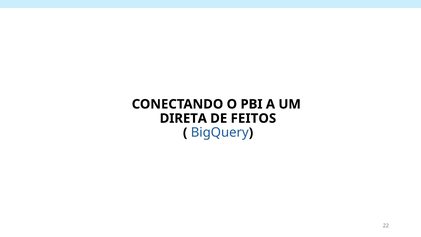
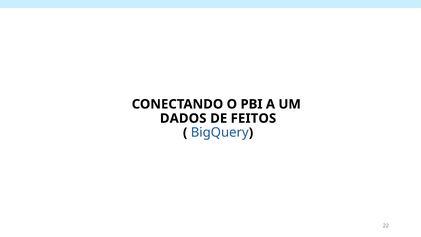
DIRETA: DIRETA -> DADOS
